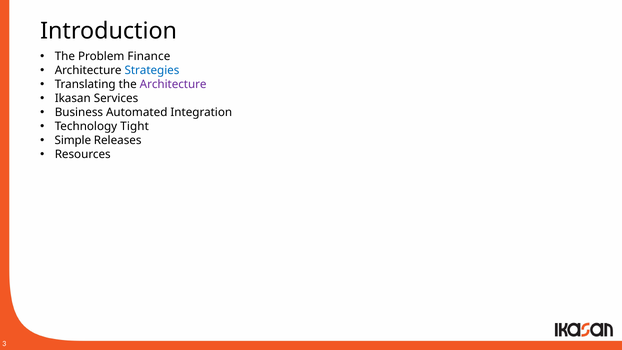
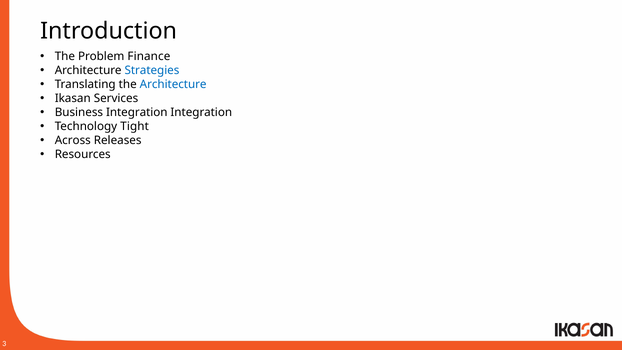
Architecture at (173, 84) colour: purple -> blue
Business Automated: Automated -> Integration
Simple: Simple -> Across
